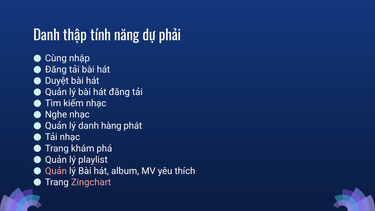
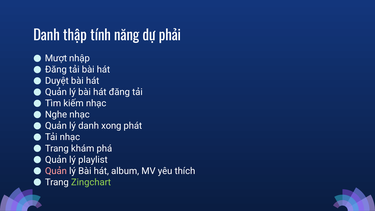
Cùng: Cùng -> Mượt
hàng: hàng -> xong
Zingchart colour: pink -> light green
